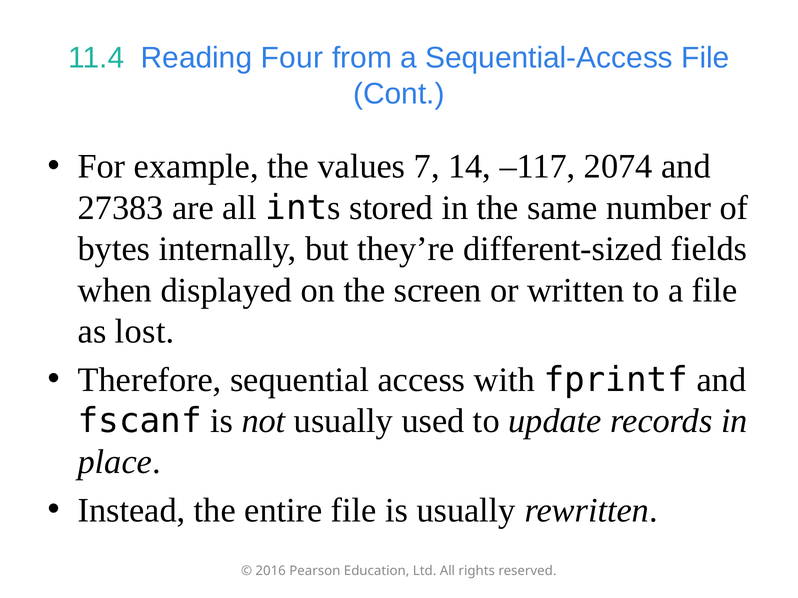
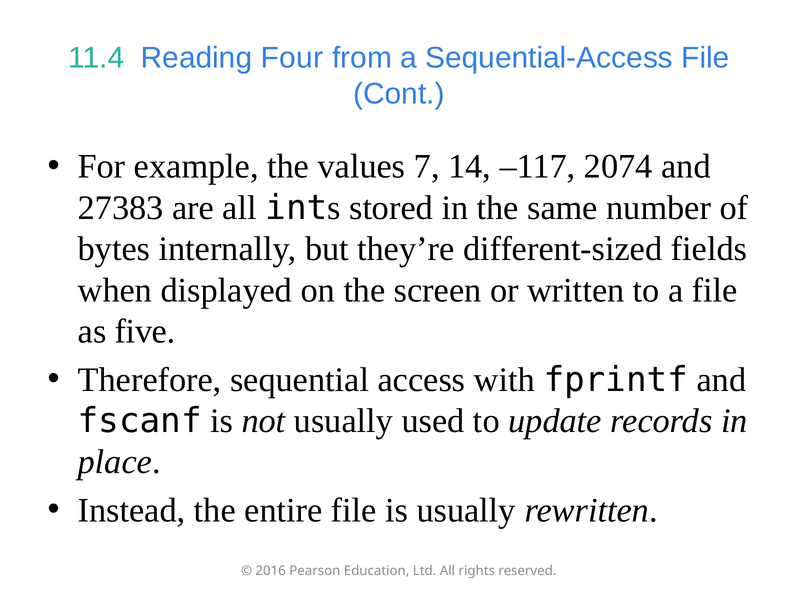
lost: lost -> five
